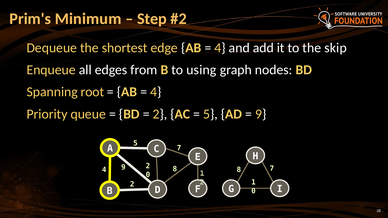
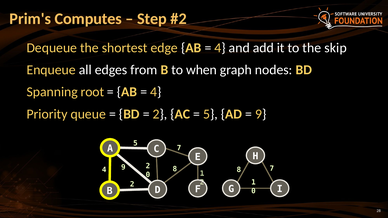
Minimum: Minimum -> Computes
using: using -> when
